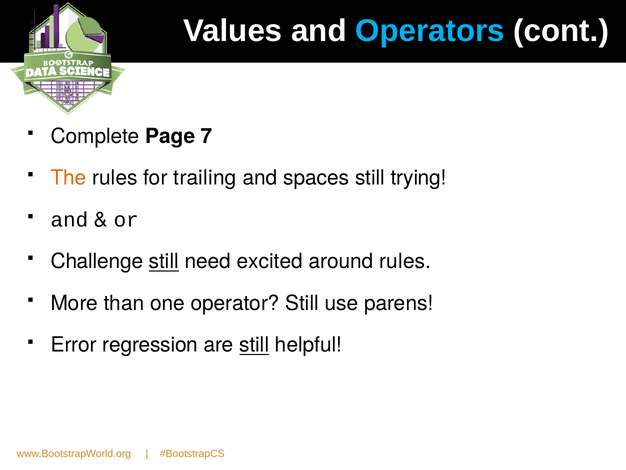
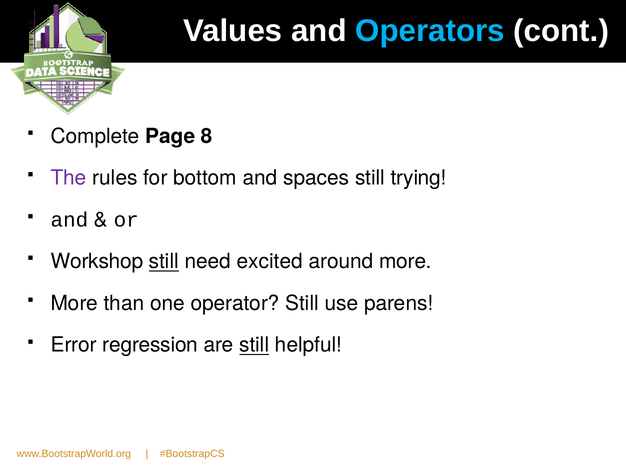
7: 7 -> 8
The colour: orange -> purple
trailing: trailing -> bottom
Challenge: Challenge -> Workshop
around rules: rules -> more
